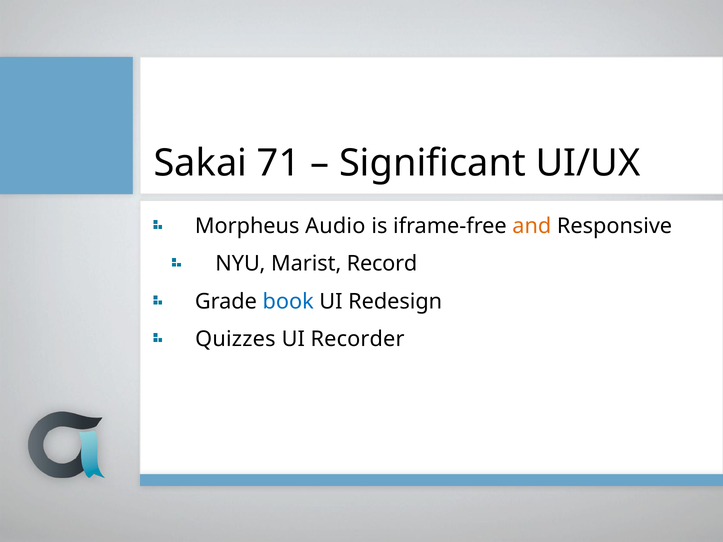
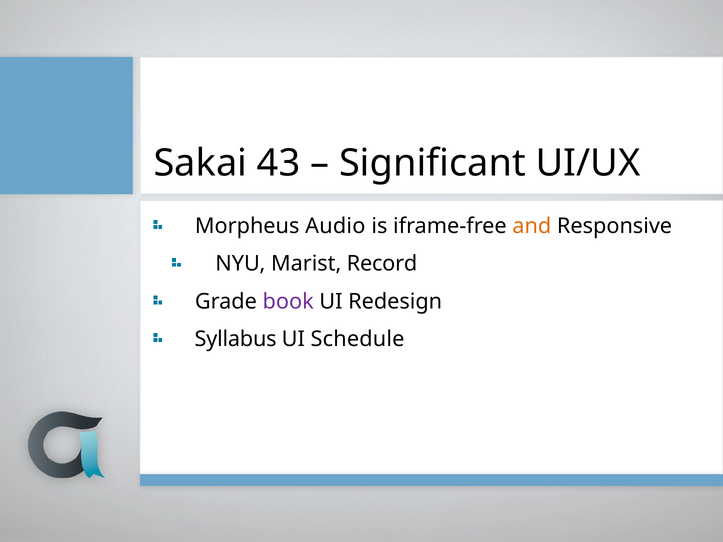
71: 71 -> 43
book colour: blue -> purple
Quizzes: Quizzes -> Syllabus
Recorder: Recorder -> Schedule
